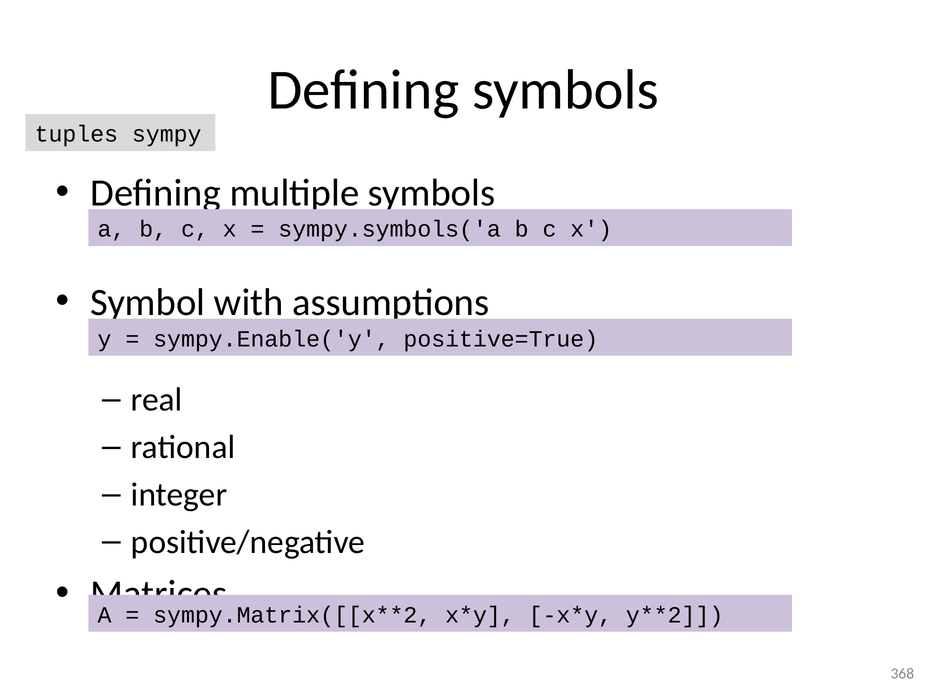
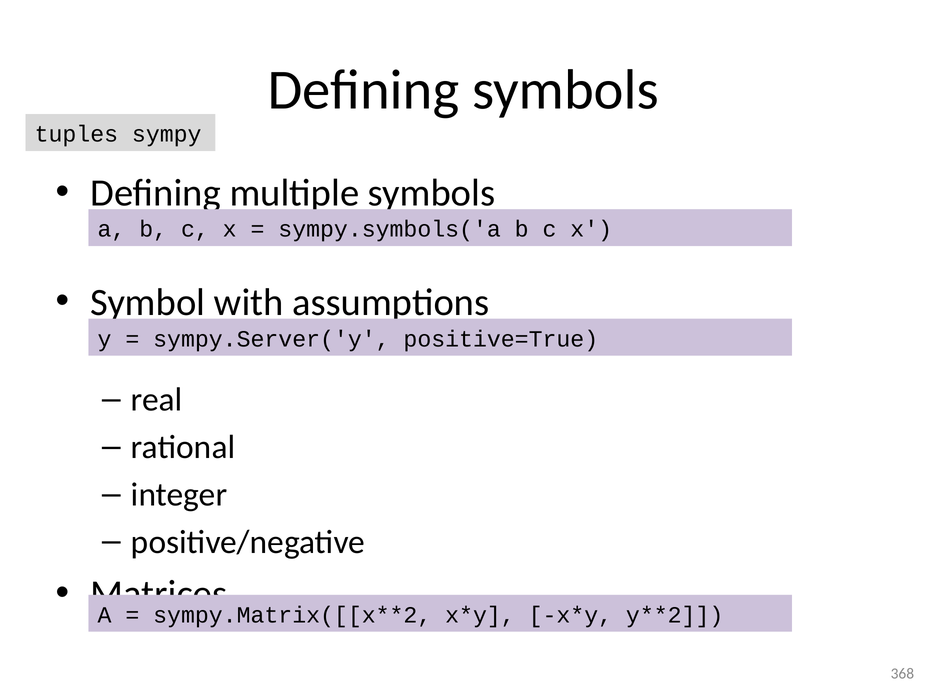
sympy.Enable('y: sympy.Enable('y -> sympy.Server('y
